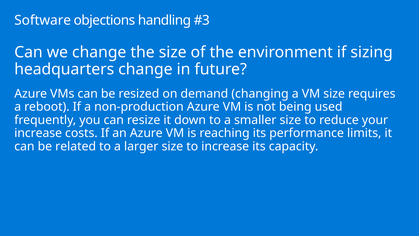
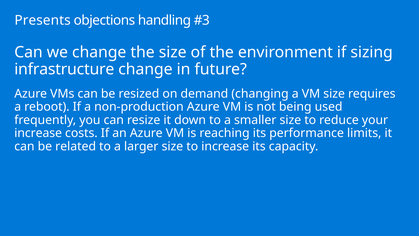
Software: Software -> Presents
headquarters: headquarters -> infrastructure
